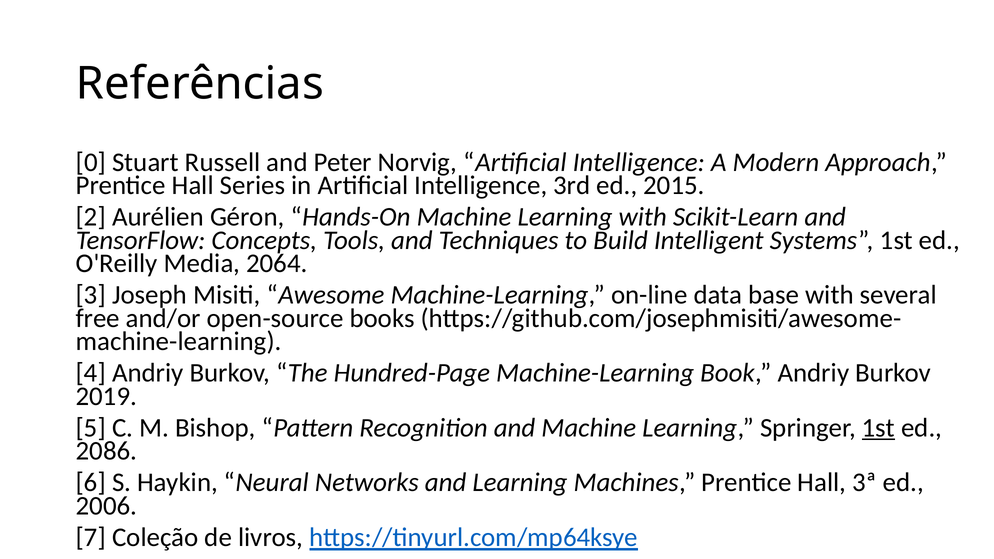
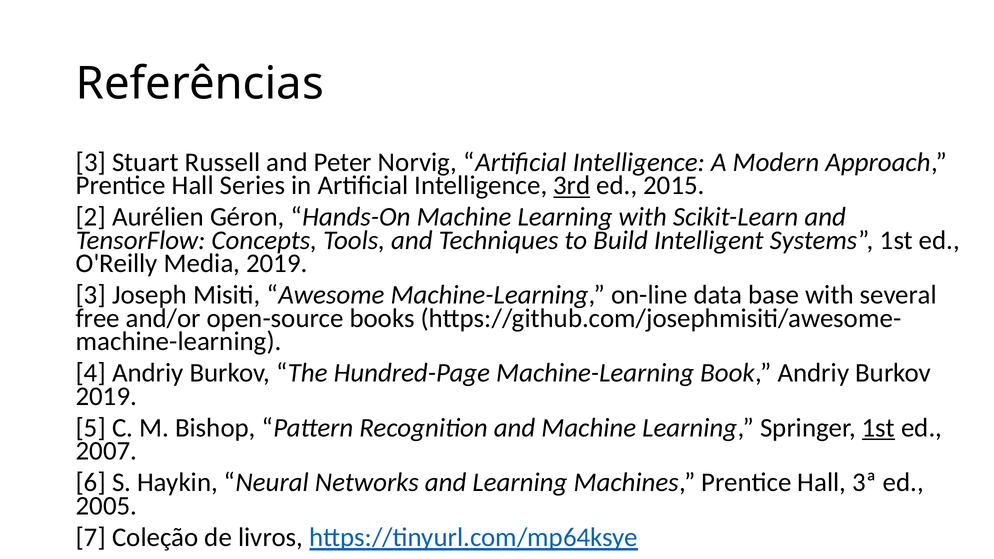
0 at (91, 162): 0 -> 3
3rd underline: none -> present
Media 2064: 2064 -> 2019
2086: 2086 -> 2007
2006: 2006 -> 2005
